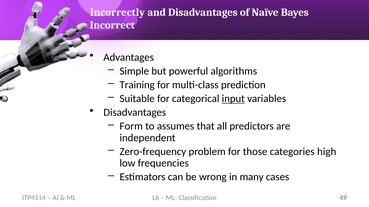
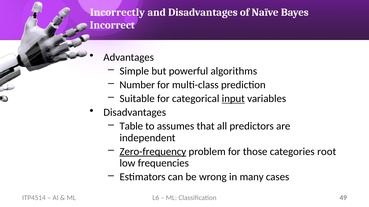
Training: Training -> Number
Form: Form -> Table
Zero-frequency underline: none -> present
high: high -> root
